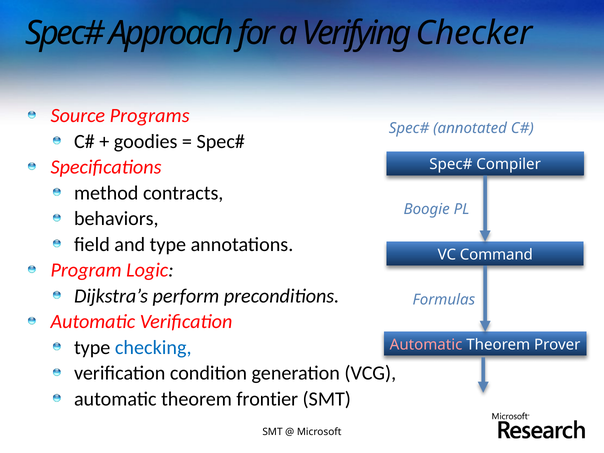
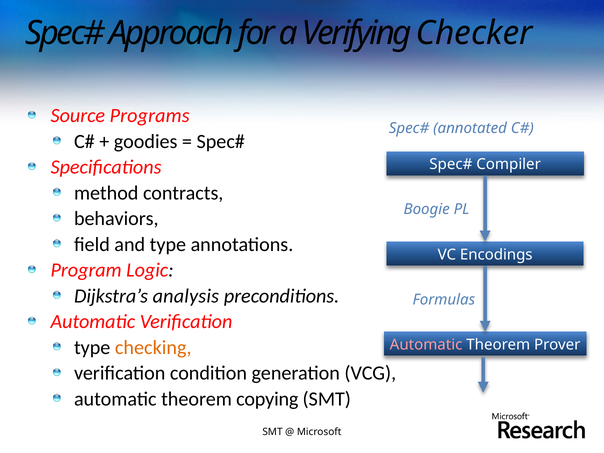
Command: Command -> Encodings
perform: perform -> analysis
checking colour: blue -> orange
frontier: frontier -> copying
